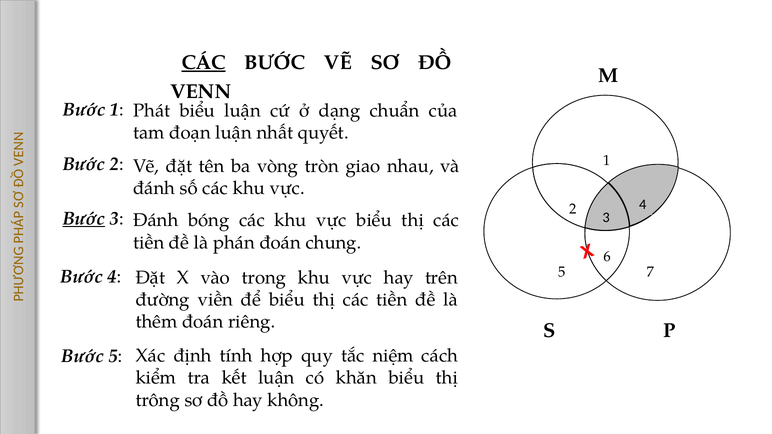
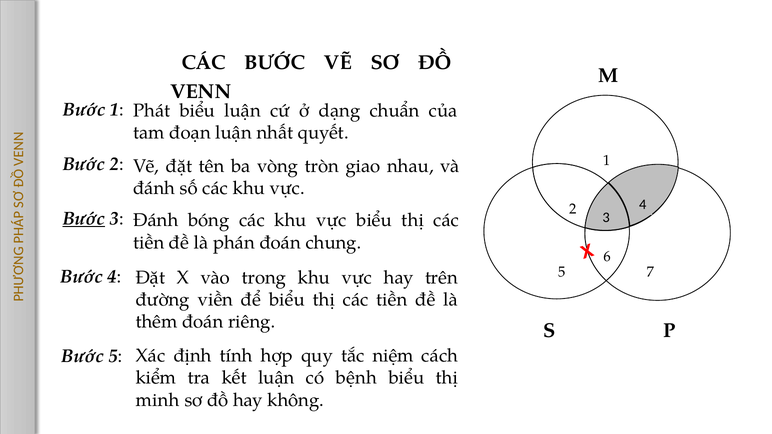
CÁC at (204, 63) underline: present -> none
khăn: khăn -> bệnh
trông: trông -> minh
